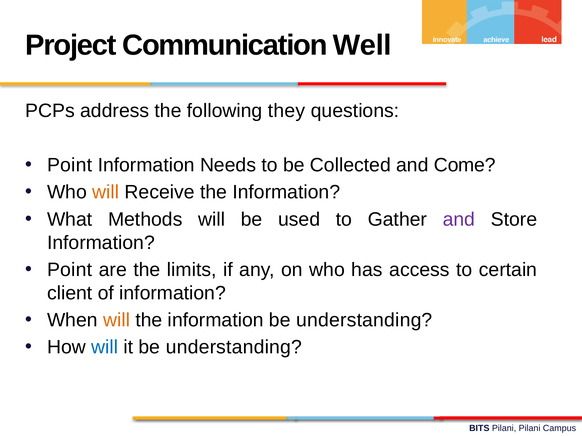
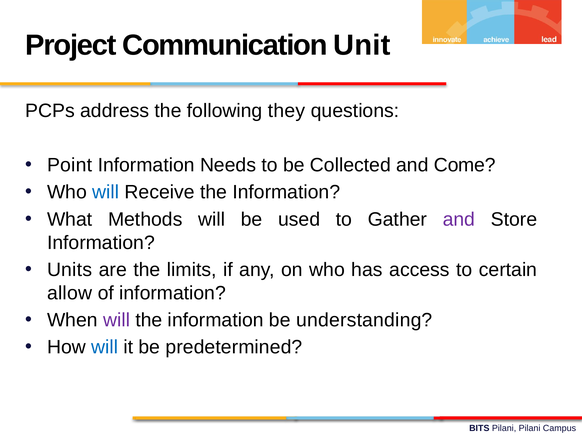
Well: Well -> Unit
will at (106, 192) colour: orange -> blue
Point at (70, 270): Point -> Units
client: client -> allow
will at (117, 320) colour: orange -> purple
it be understanding: understanding -> predetermined
